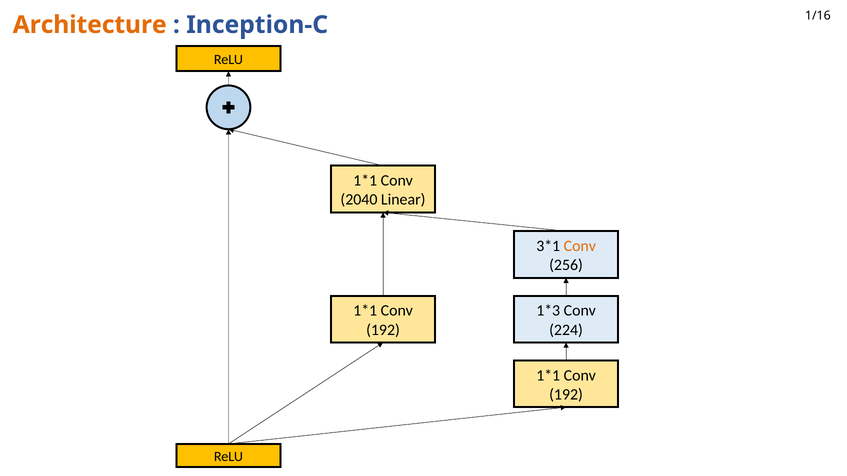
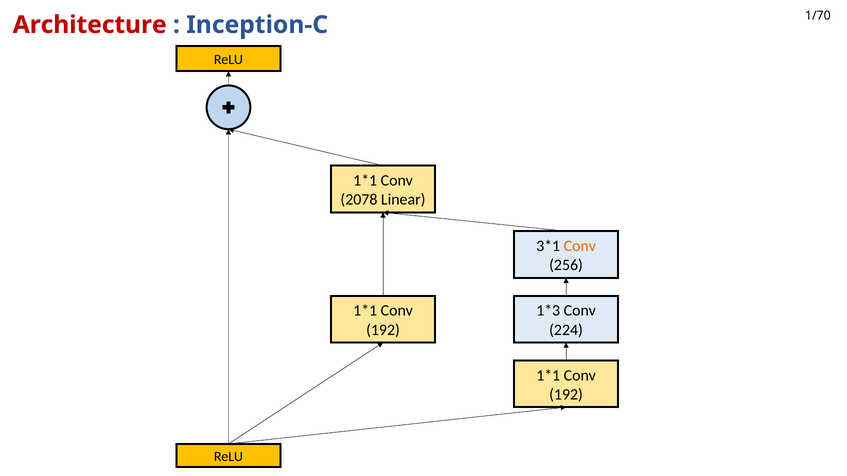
1/16: 1/16 -> 1/70
Architecture colour: orange -> red
2040: 2040 -> 2078
